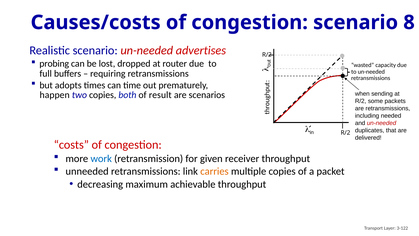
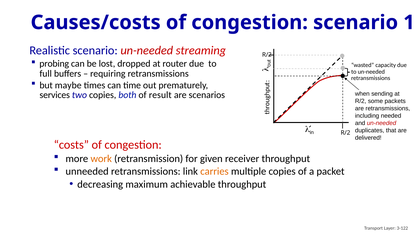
8: 8 -> 1
advertises: advertises -> streaming
adopts: adopts -> maybe
happen: happen -> services
work colour: blue -> orange
